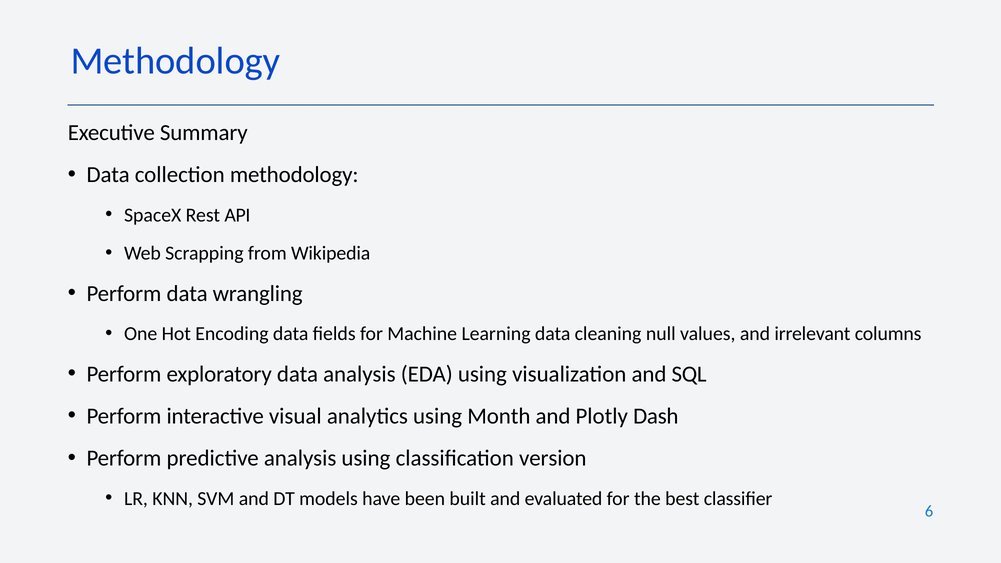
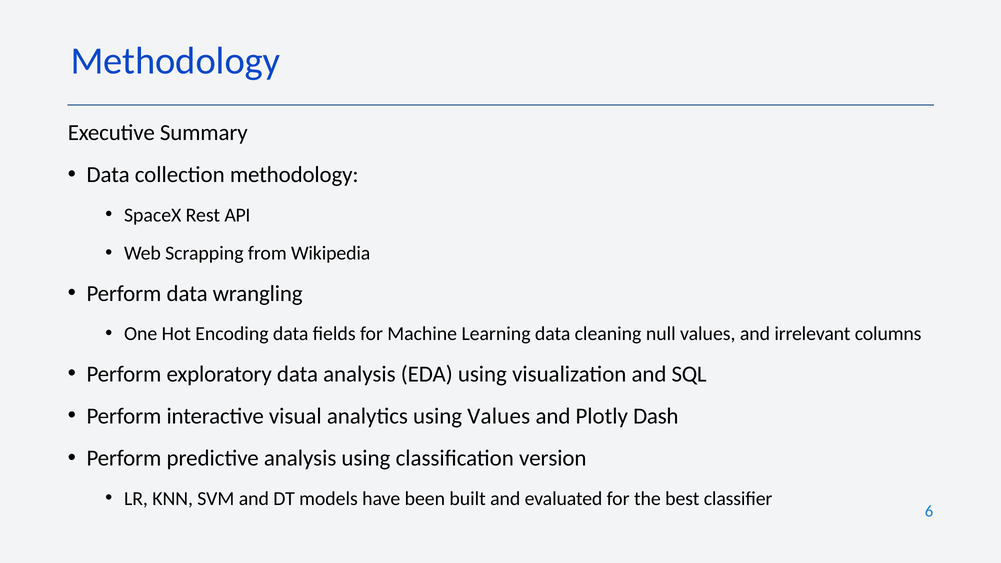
using Month: Month -> Values
